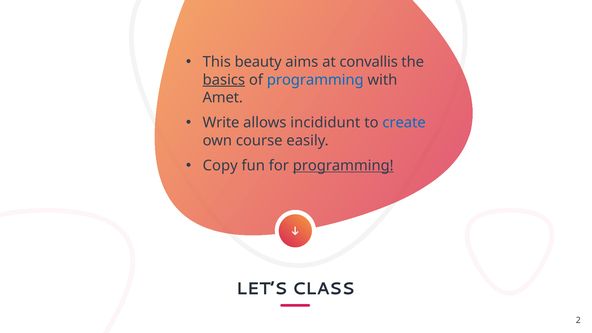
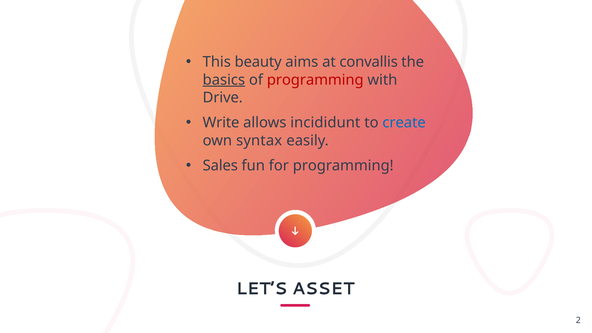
programming at (315, 80) colour: blue -> red
Amet: Amet -> Drive
course: course -> syntax
Copy: Copy -> Sales
programming at (343, 166) underline: present -> none
CLASS: CLASS -> ASSET
